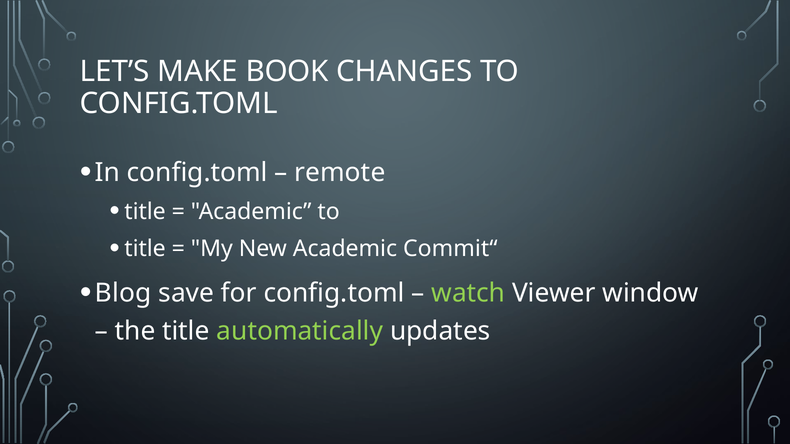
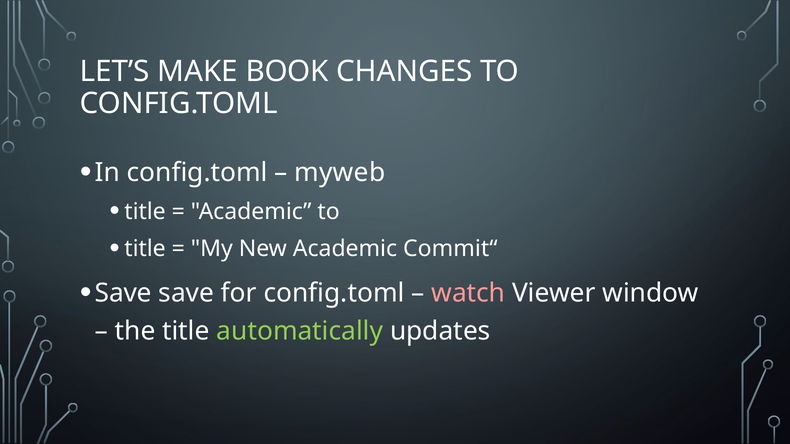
remote: remote -> myweb
Blog at (123, 293): Blog -> Save
watch colour: light green -> pink
